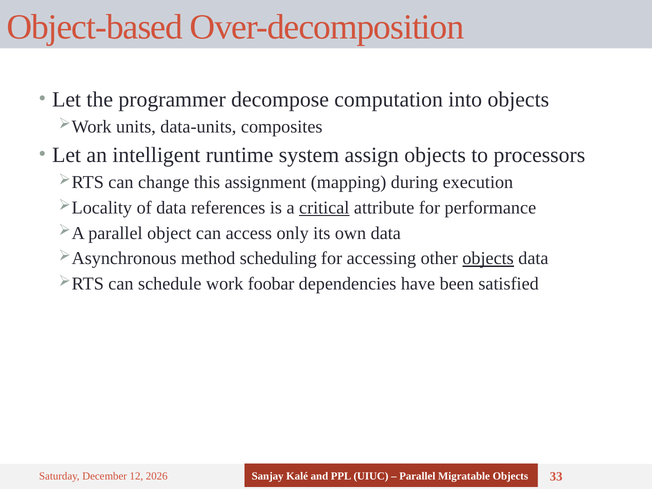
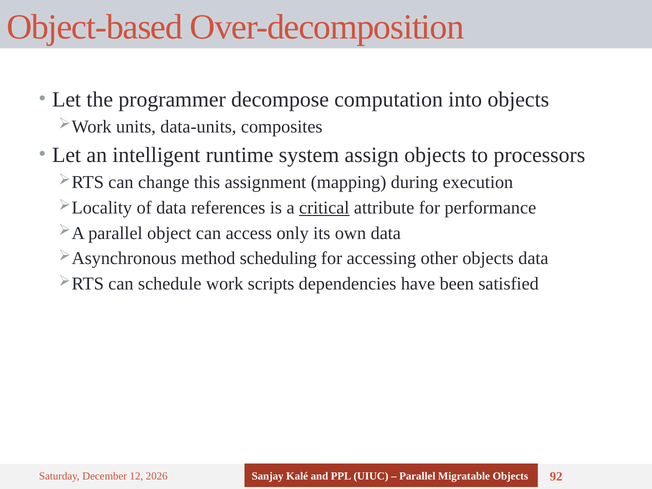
objects at (488, 258) underline: present -> none
foobar: foobar -> scripts
33: 33 -> 92
